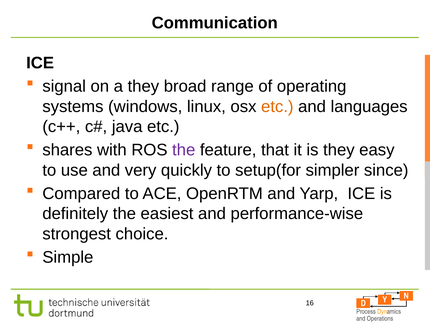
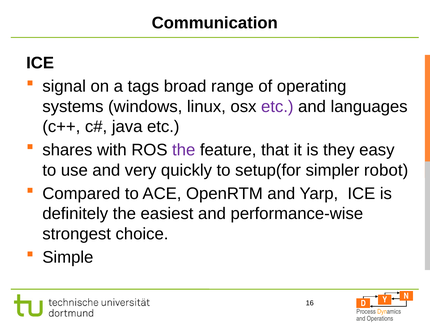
a they: they -> tags
etc at (277, 106) colour: orange -> purple
since: since -> robot
